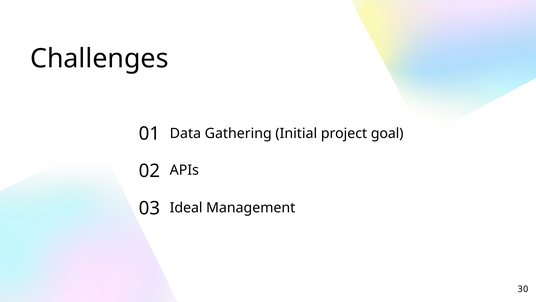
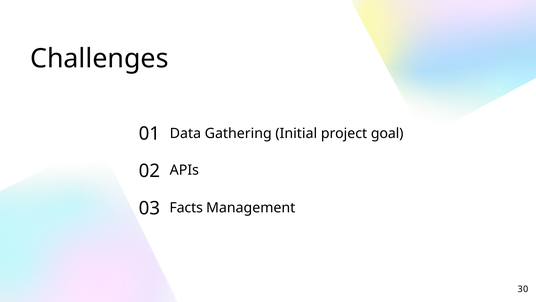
Ideal: Ideal -> Facts
